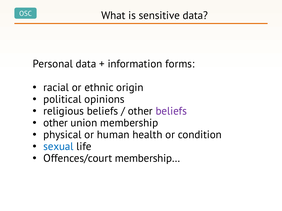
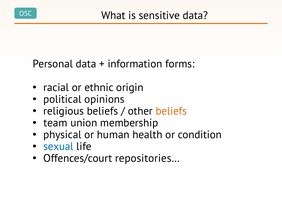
beliefs at (171, 111) colour: purple -> orange
other at (56, 123): other -> team
membership…: membership… -> repositories…
